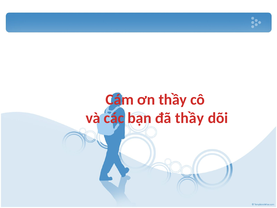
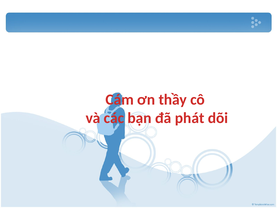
đã thầy: thầy -> phát
